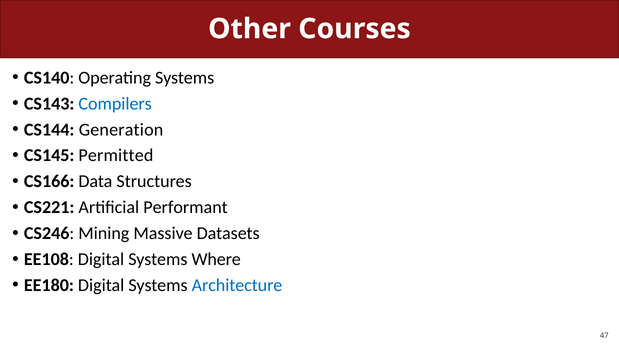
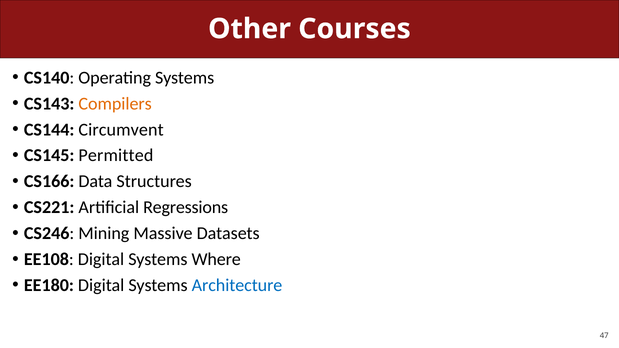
Compilers colour: blue -> orange
Generation: Generation -> Circumvent
Performant: Performant -> Regressions
